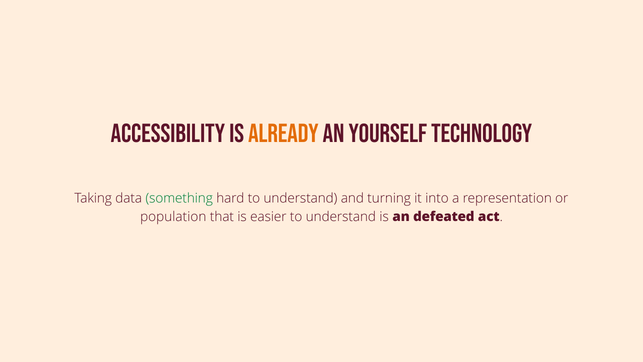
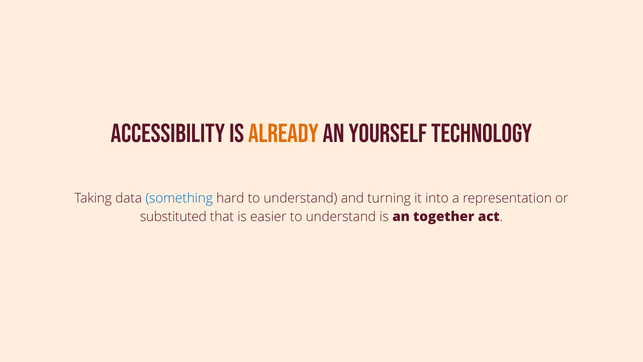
something colour: green -> blue
population: population -> substituted
defeated: defeated -> together
